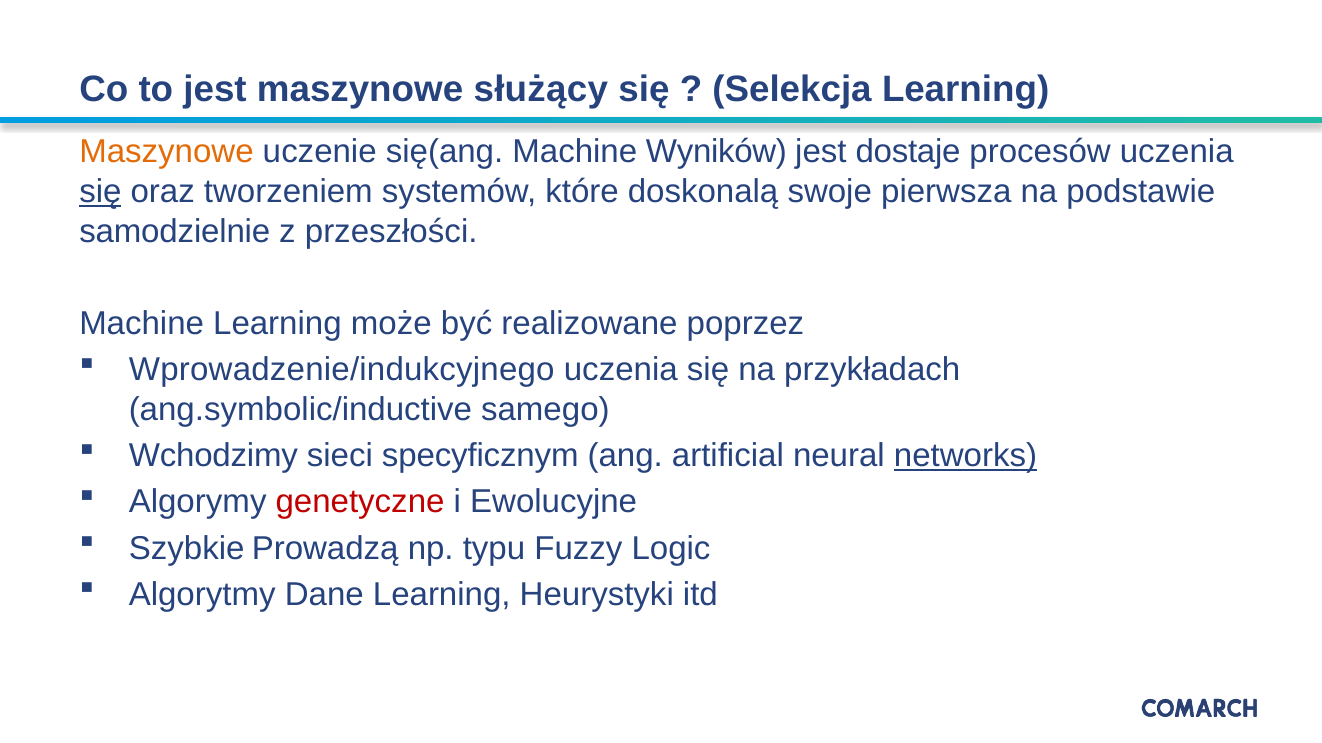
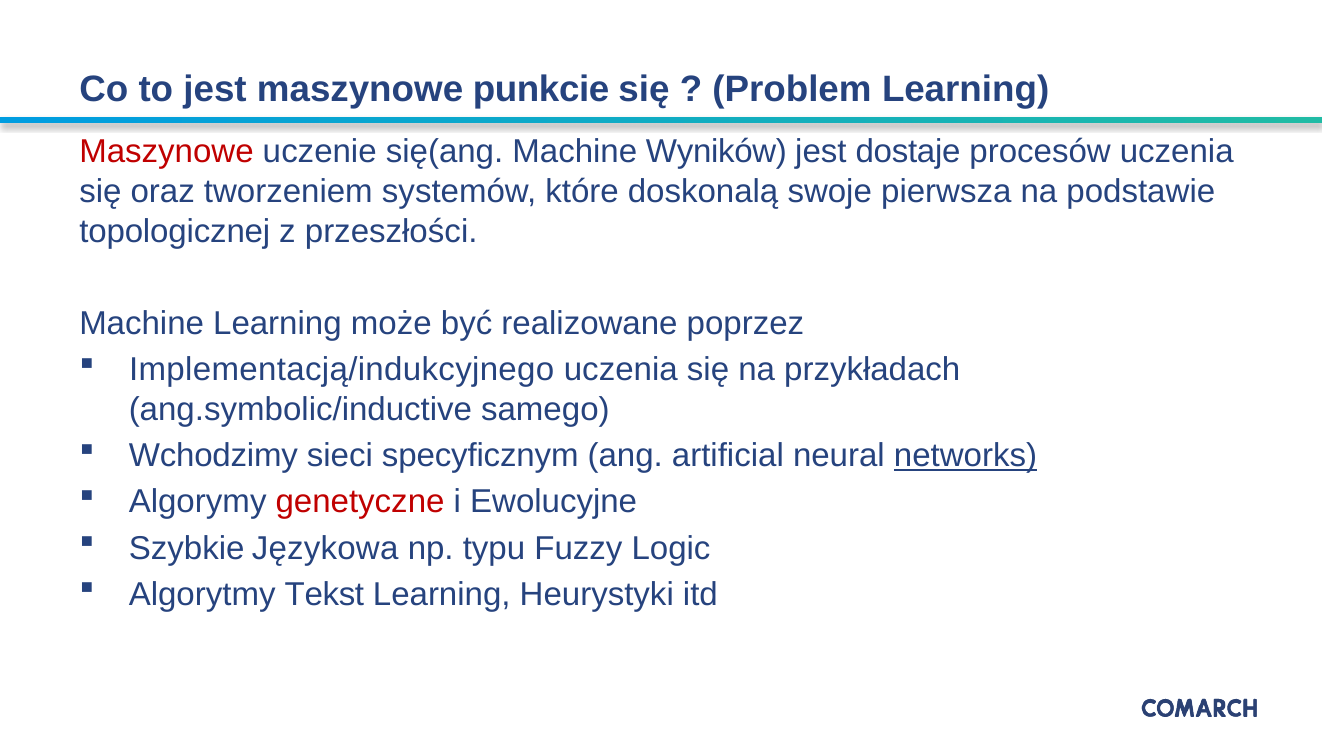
służący: służący -> punkcie
Selekcja: Selekcja -> Problem
Maszynowe at (166, 152) colour: orange -> red
się at (100, 192) underline: present -> none
samodzielnie: samodzielnie -> topologicznej
Wprowadzenie/indukcyjnego: Wprowadzenie/indukcyjnego -> Implementacją/indukcyjnego
Prowadzą: Prowadzą -> Językowa
Dane: Dane -> Tekst
